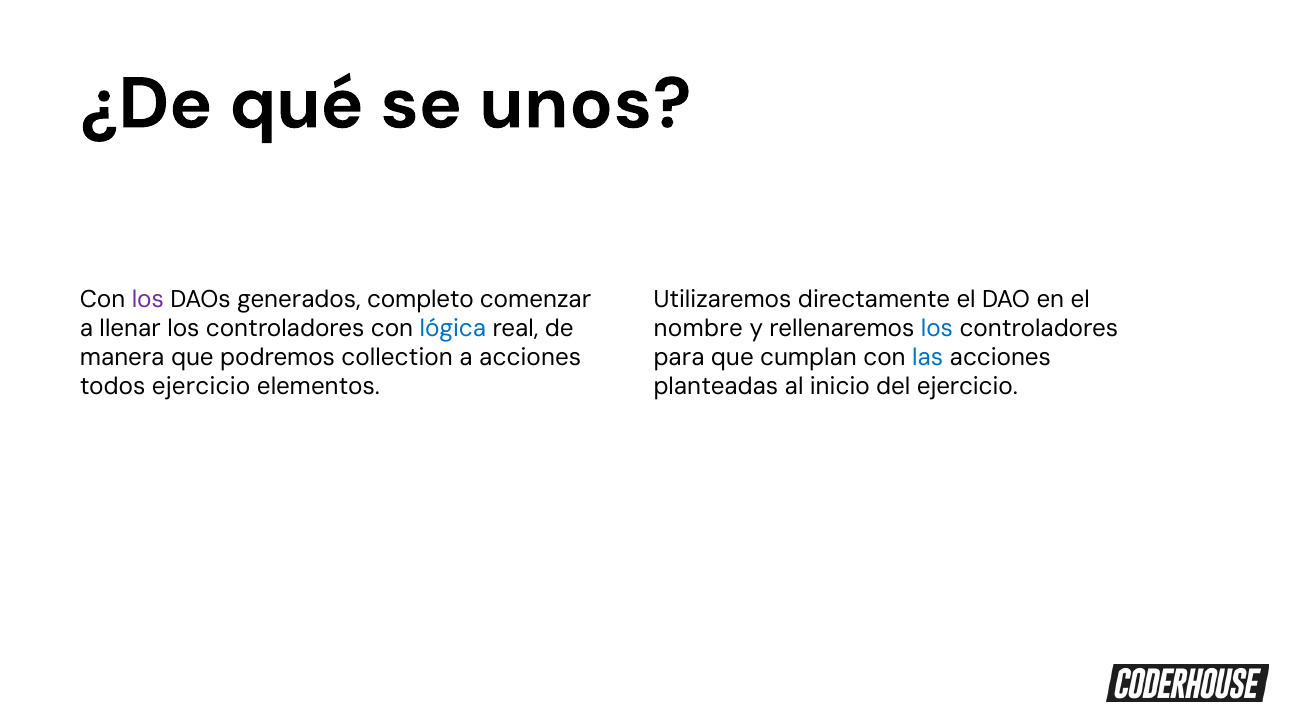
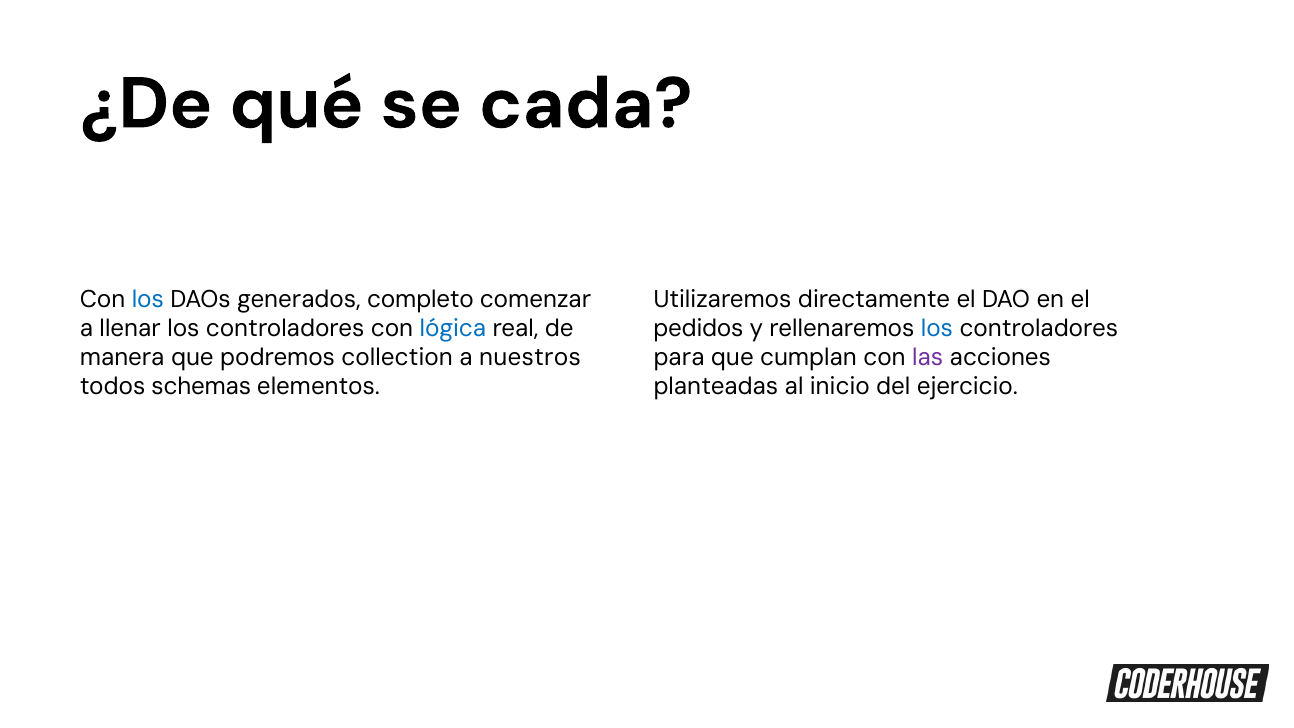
unos: unos -> cada
los at (148, 299) colour: purple -> blue
nombre: nombre -> pedidos
a acciones: acciones -> nuestros
las colour: blue -> purple
todos ejercicio: ejercicio -> schemas
